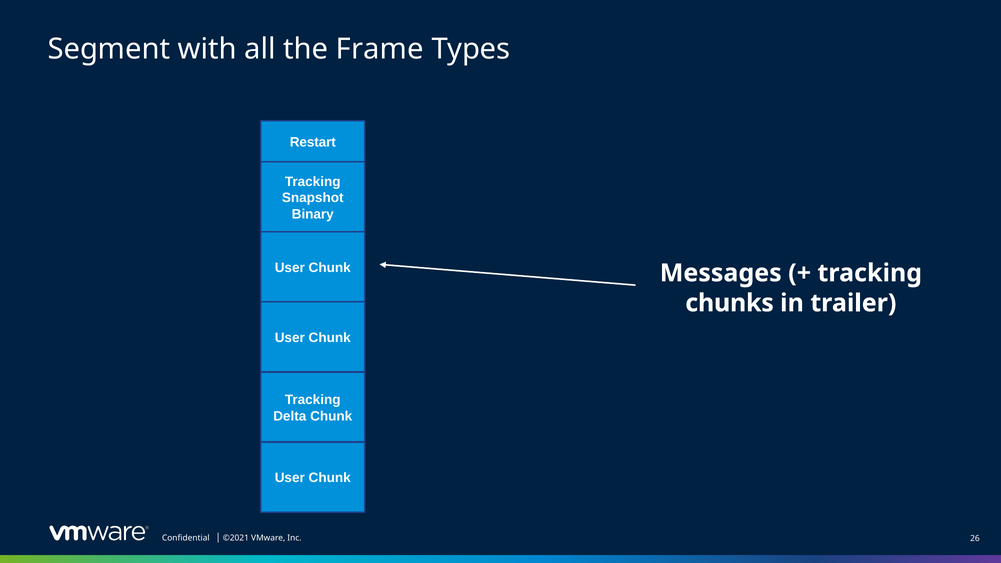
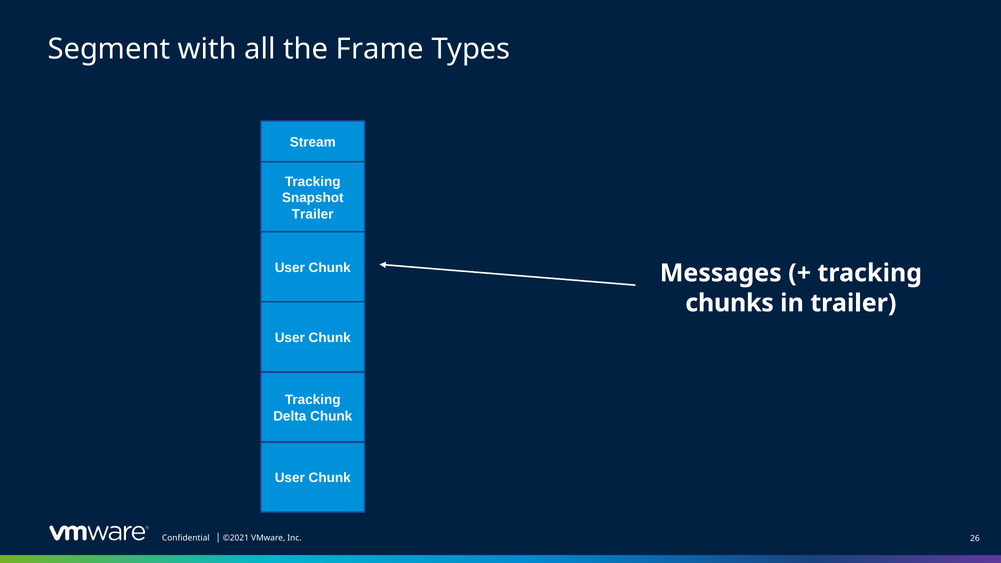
Restart: Restart -> Stream
Binary at (313, 214): Binary -> Trailer
